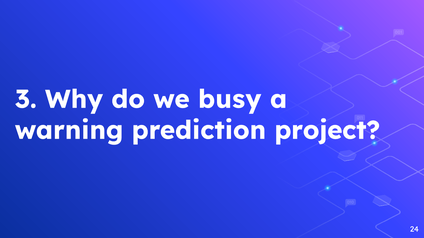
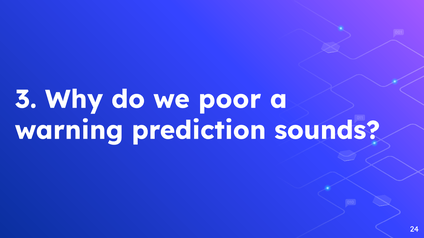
busy: busy -> poor
project: project -> sounds
